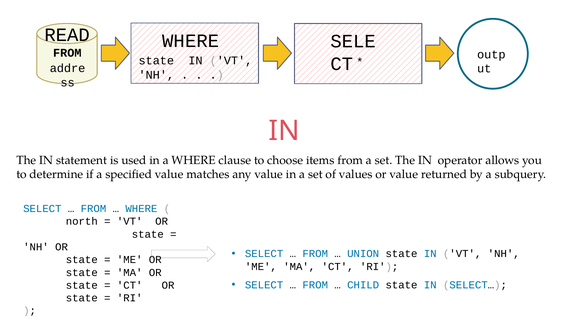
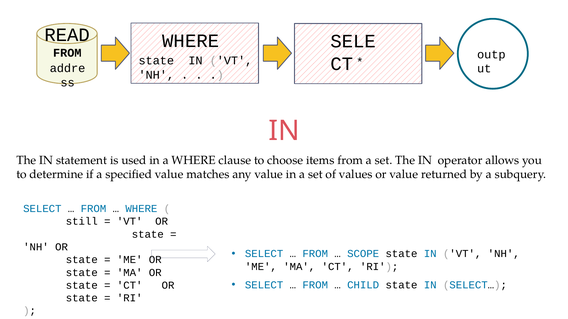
north: north -> still
UNION: UNION -> SCOPE
